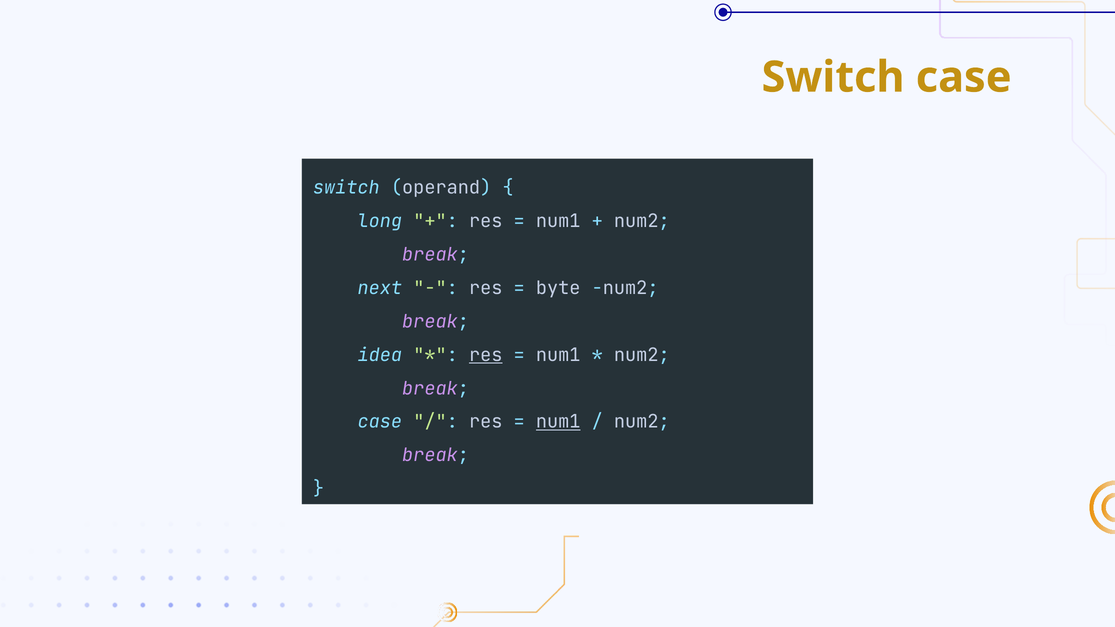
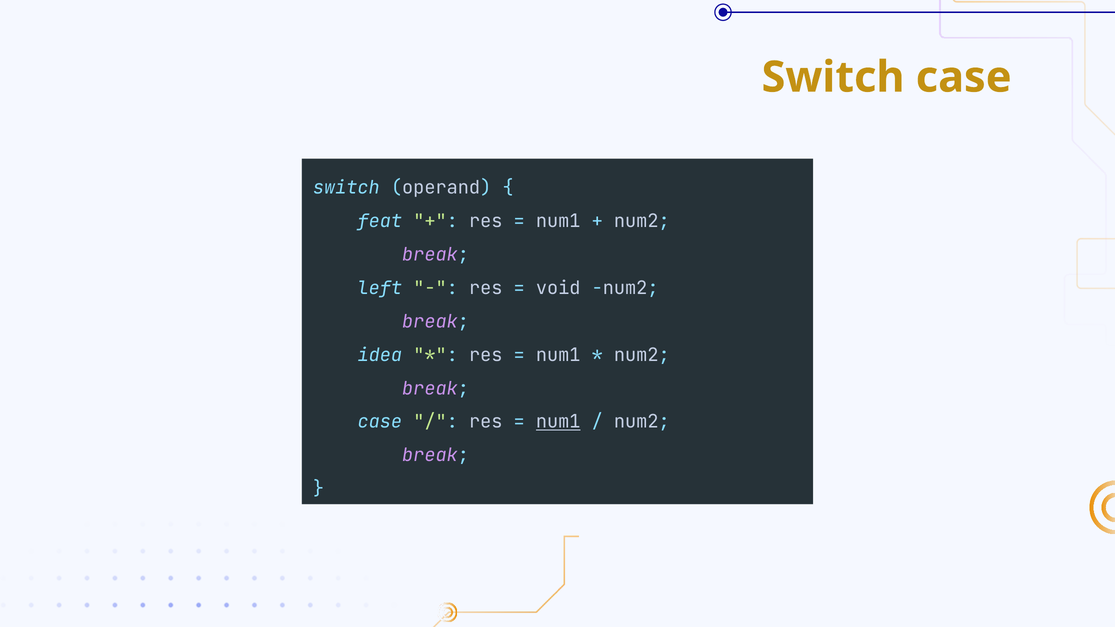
long: long -> feat
next: next -> left
byte: byte -> void
res at (486, 355) underline: present -> none
